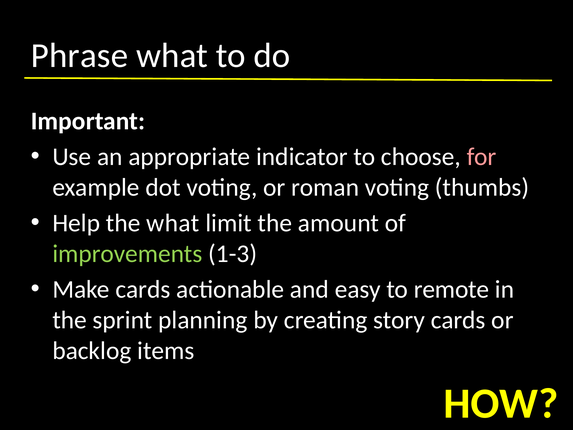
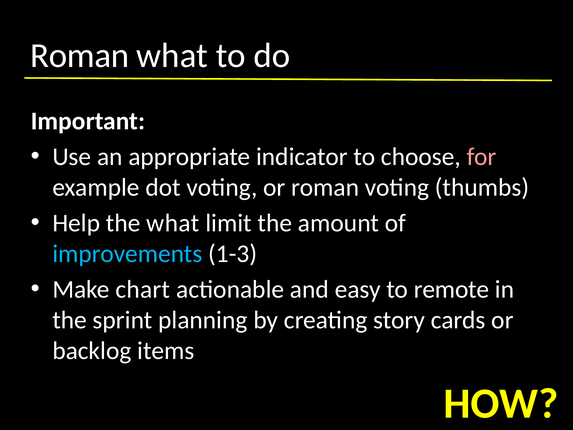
Phrase at (80, 55): Phrase -> Roman
improvements colour: light green -> light blue
Make cards: cards -> chart
